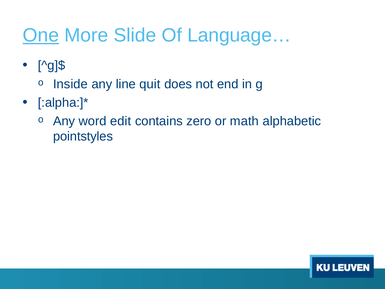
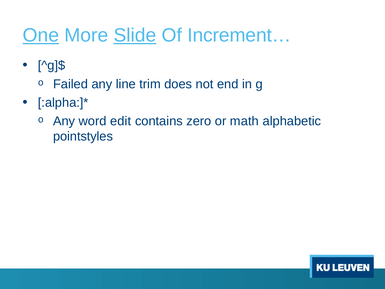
Slide underline: none -> present
Language…: Language… -> Increment…
Inside: Inside -> Failed
quit: quit -> trim
